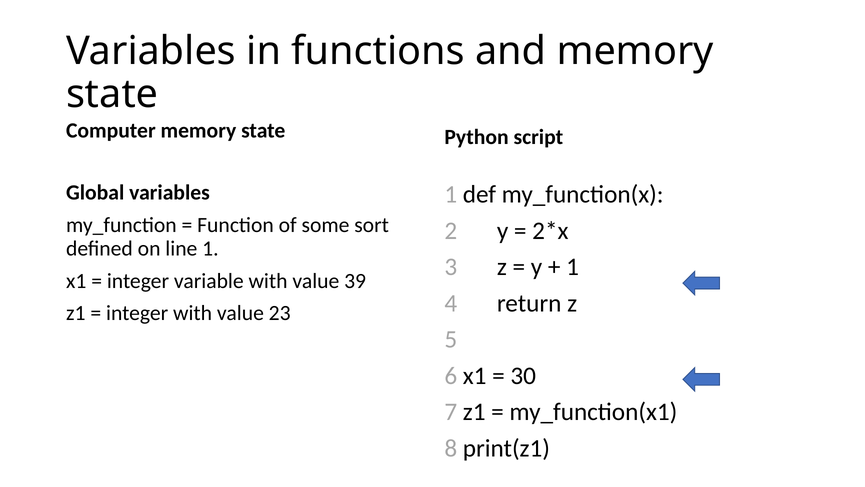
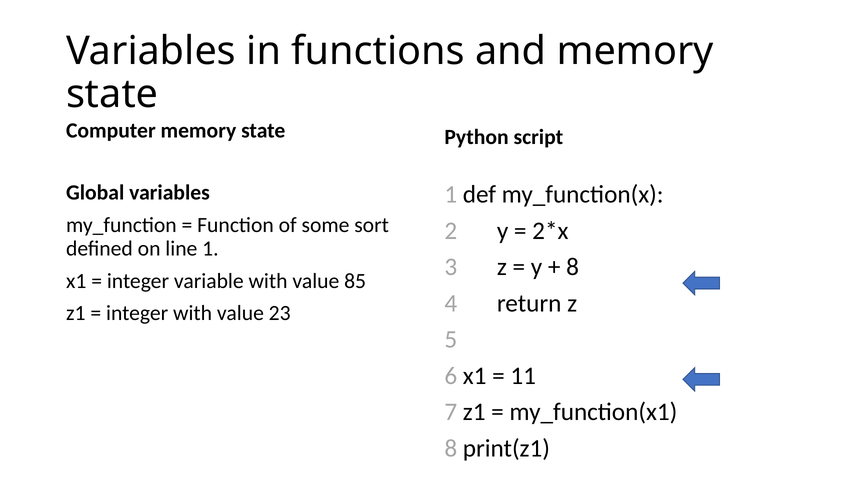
1 at (573, 267): 1 -> 8
39: 39 -> 85
30: 30 -> 11
